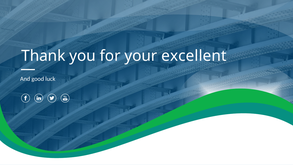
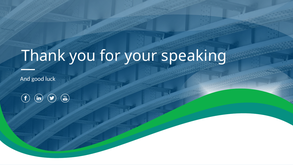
excellent: excellent -> speaking
